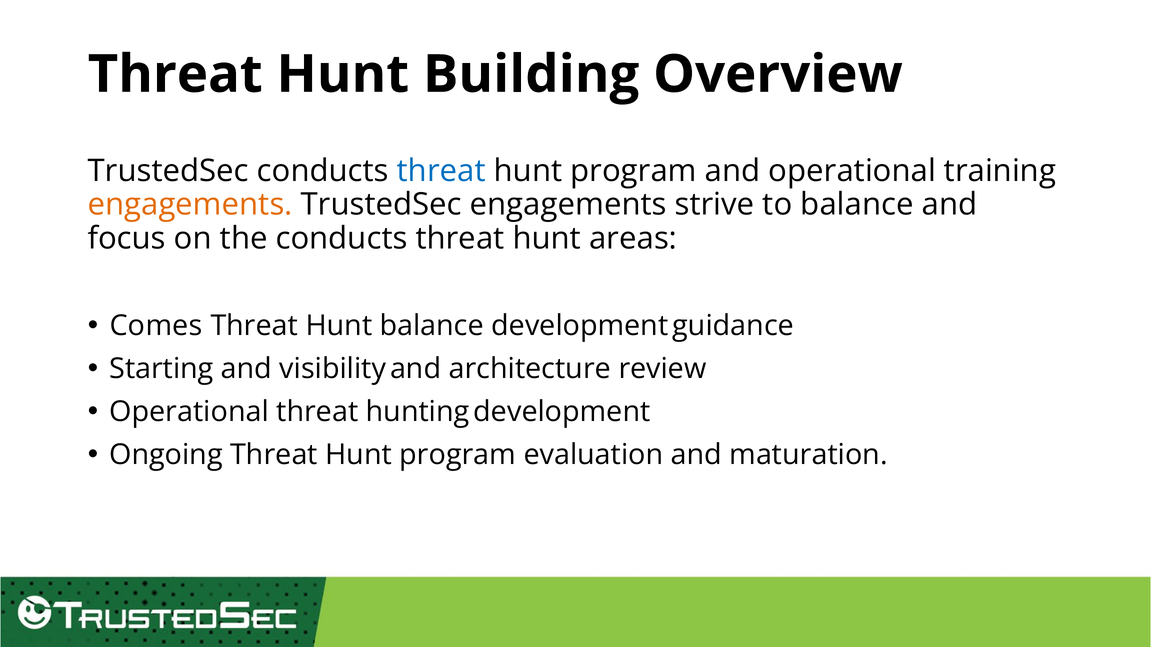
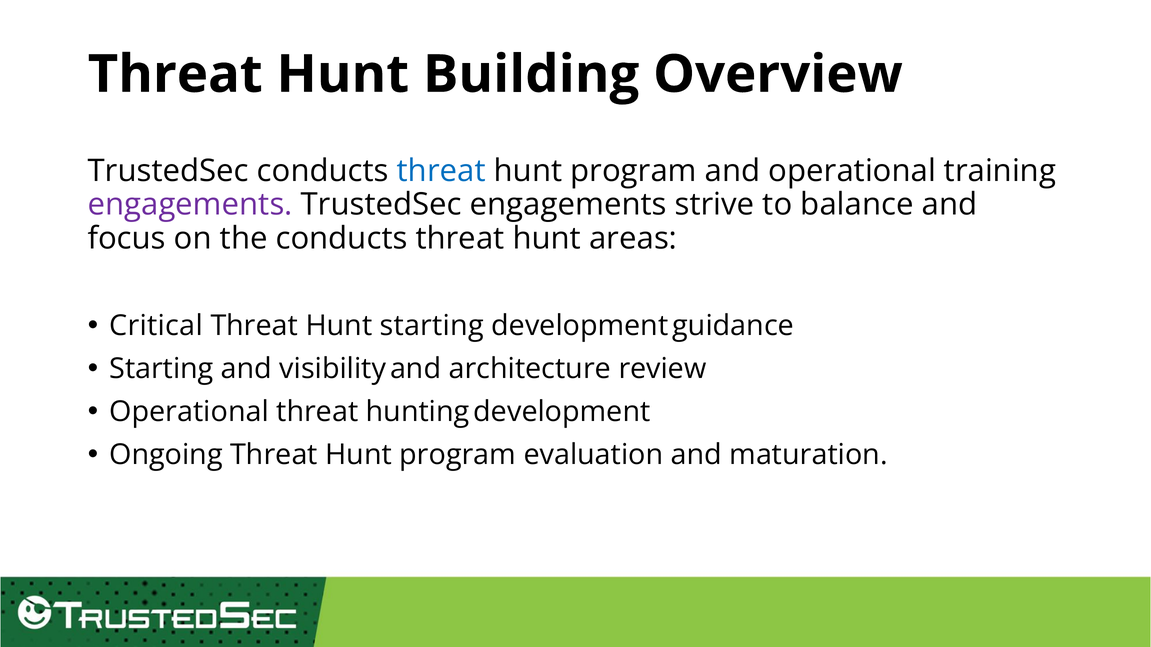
engagements at (190, 205) colour: orange -> purple
Comes: Comes -> Critical
Hunt balance: balance -> starting
